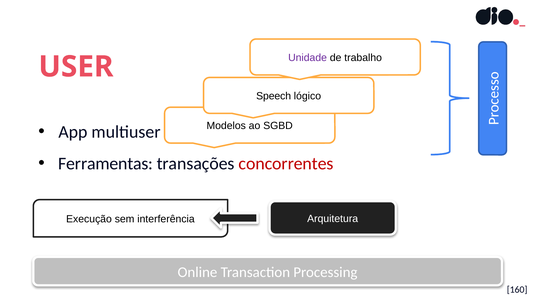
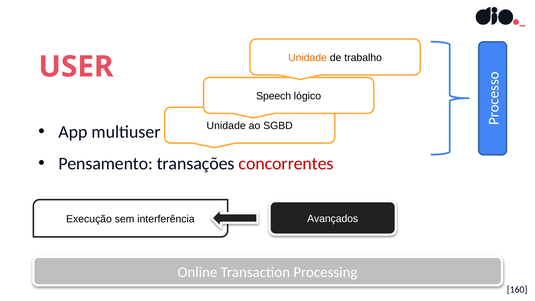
Unidade at (308, 58) colour: purple -> orange
Modelos at (226, 126): Modelos -> Unidade
Ferramentas: Ferramentas -> Pensamento
Arquitetura: Arquitetura -> Avançados
